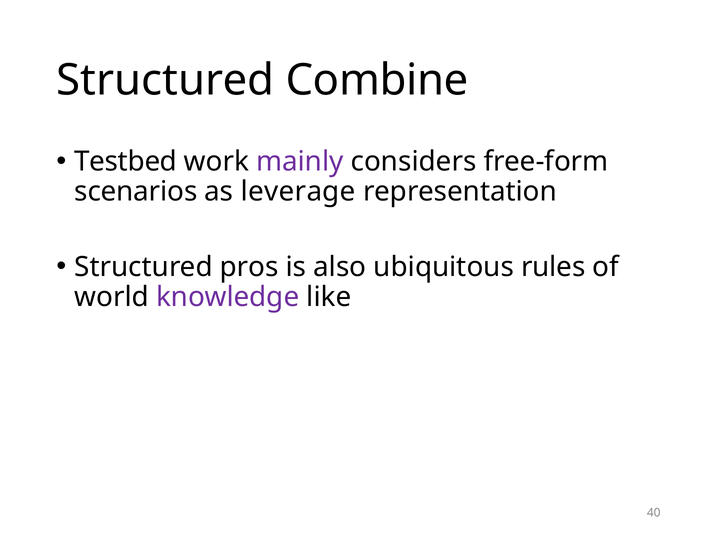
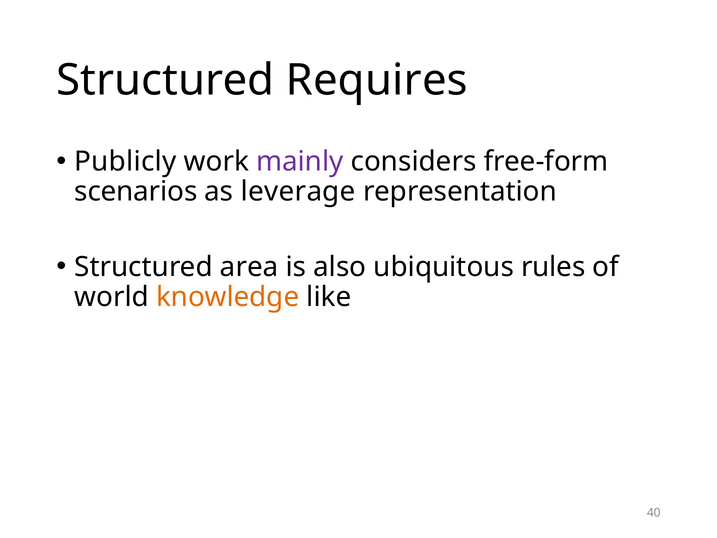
Combine: Combine -> Requires
Testbed: Testbed -> Publicly
pros: pros -> area
knowledge colour: purple -> orange
